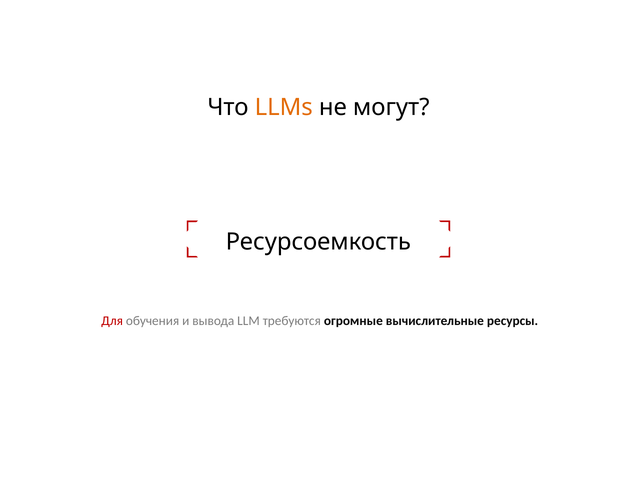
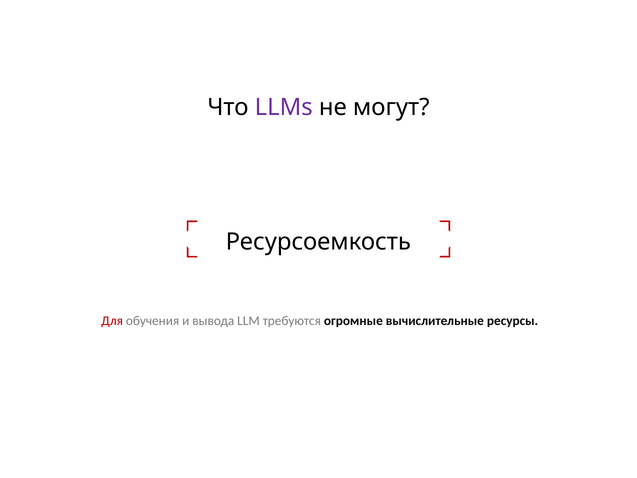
LLMs colour: orange -> purple
